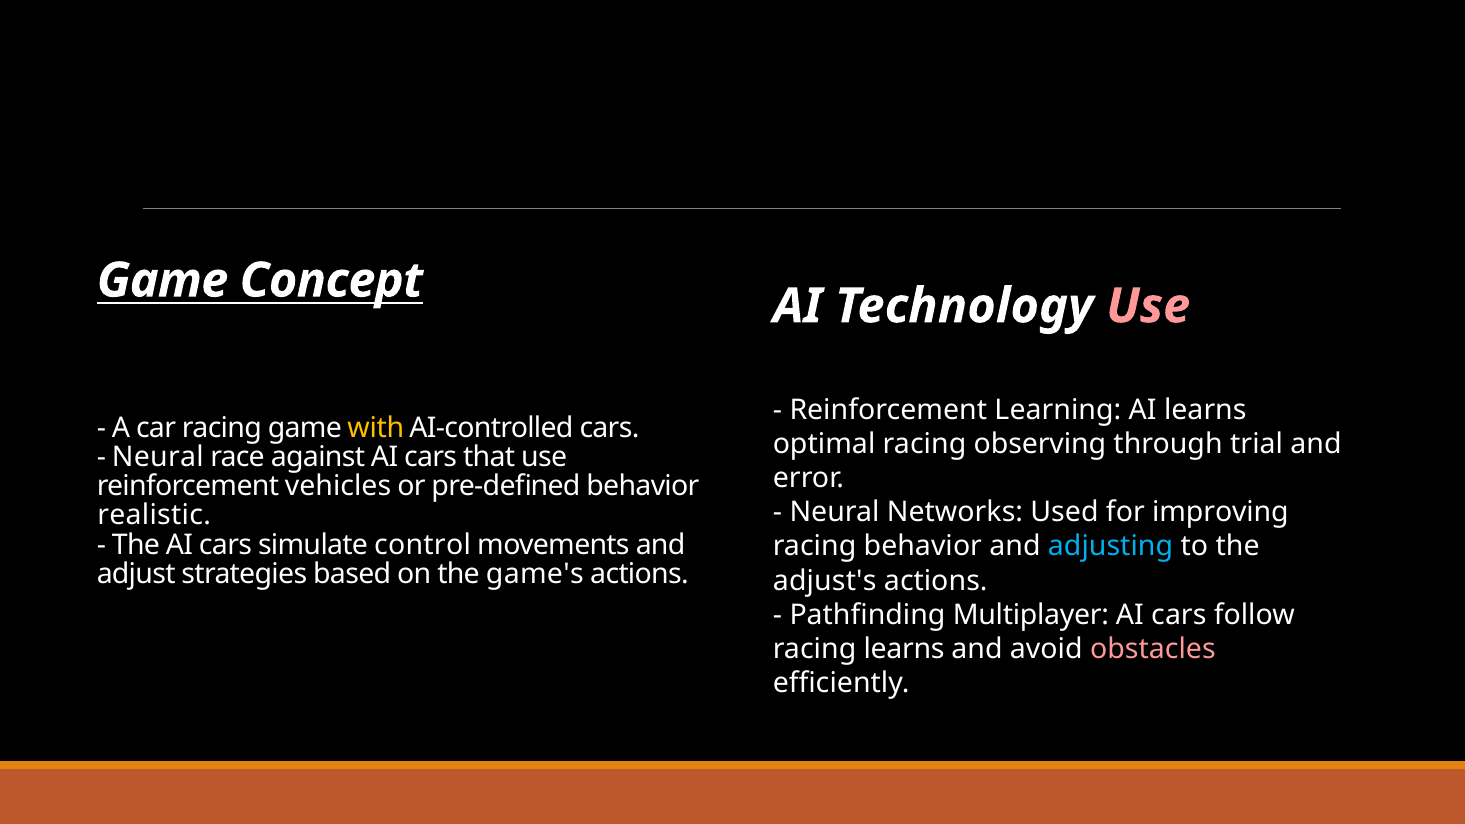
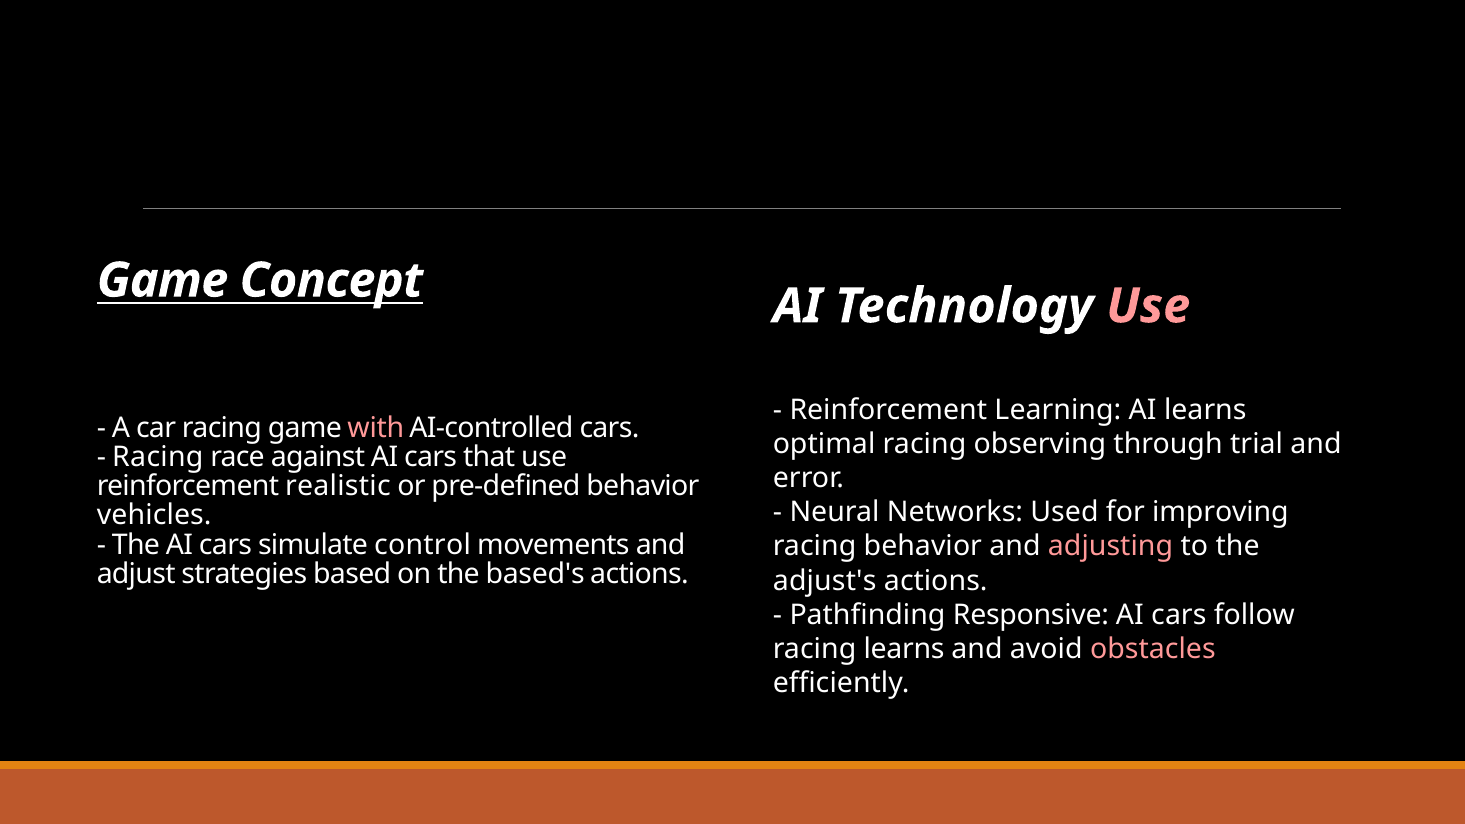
with colour: yellow -> pink
Neural at (158, 457): Neural -> Racing
vehicles: vehicles -> realistic
realistic: realistic -> vehicles
adjusting colour: light blue -> pink
game's: game's -> based's
Multiplayer: Multiplayer -> Responsive
